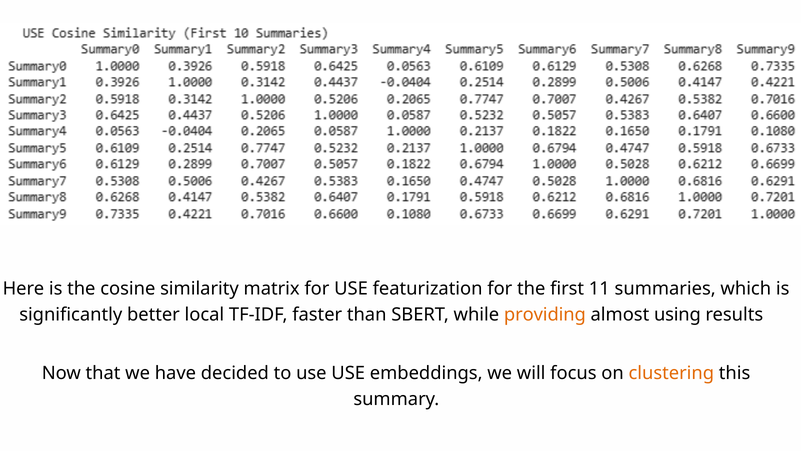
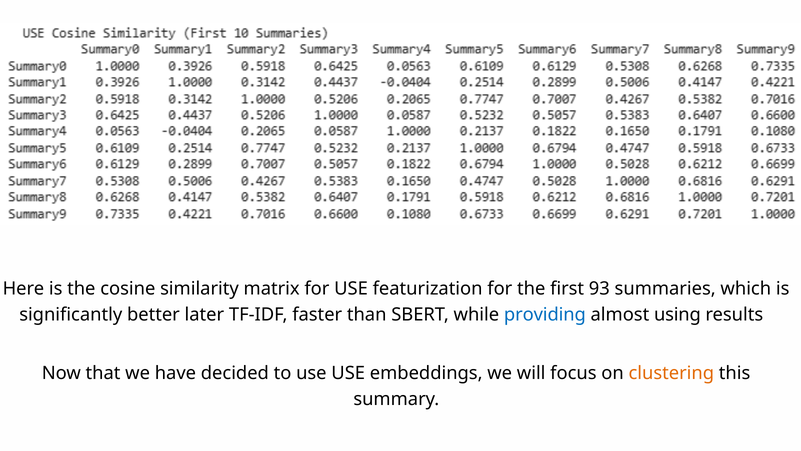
11: 11 -> 93
local: local -> later
providing colour: orange -> blue
